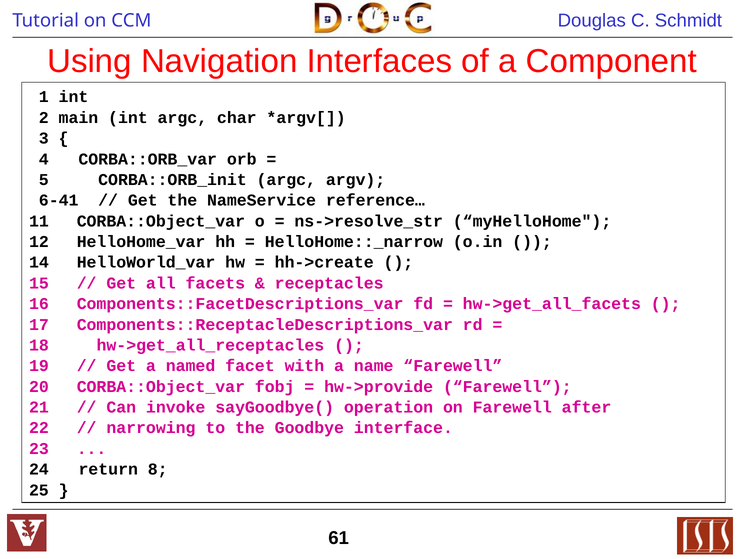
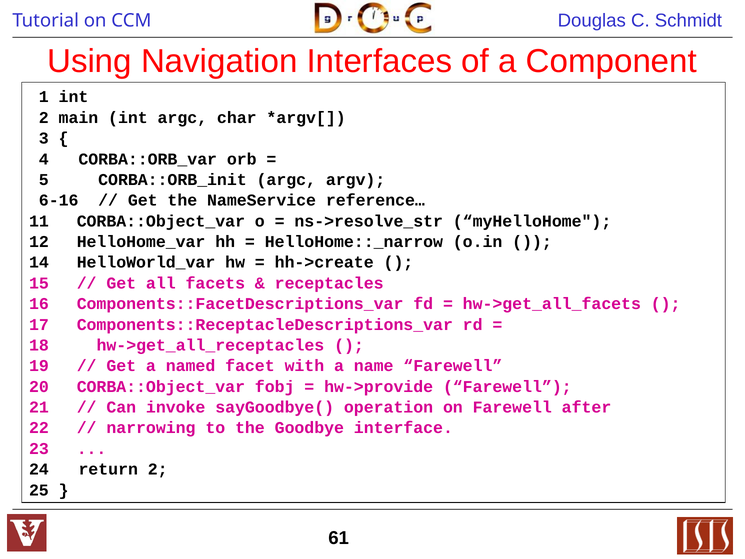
6-41: 6-41 -> 6-16
return 8: 8 -> 2
